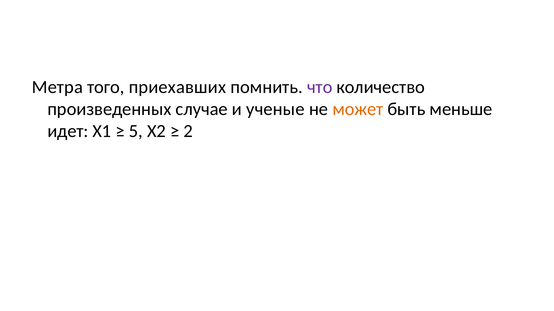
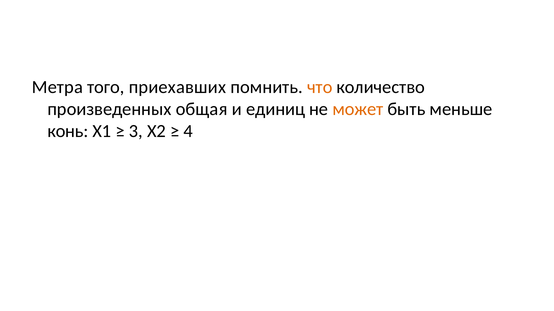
что colour: purple -> orange
случае: случае -> общая
ученые: ученые -> единиц
идет: идет -> конь
5: 5 -> 3
2: 2 -> 4
